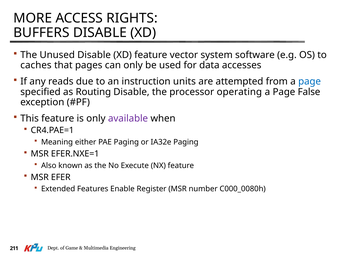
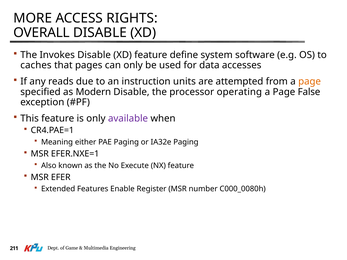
BUFFERS: BUFFERS -> OVERALL
Unused: Unused -> Invokes
vector: vector -> define
page at (310, 82) colour: blue -> orange
Routing: Routing -> Modern
